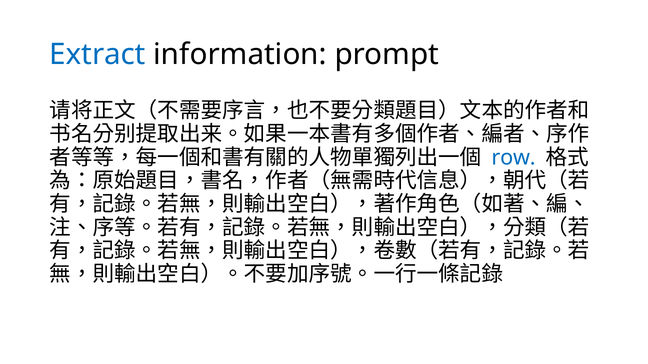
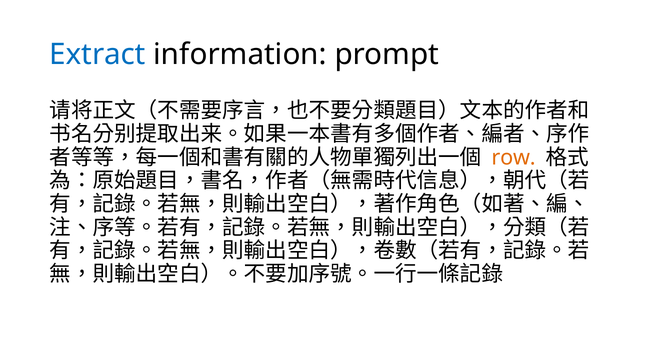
row colour: blue -> orange
